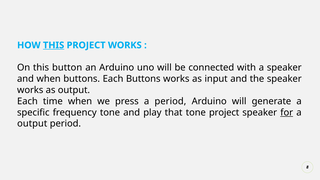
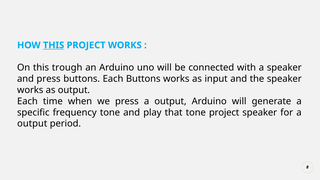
button: button -> trough
and when: when -> press
press a period: period -> output
for underline: present -> none
